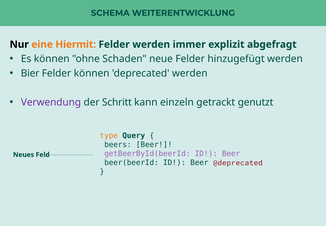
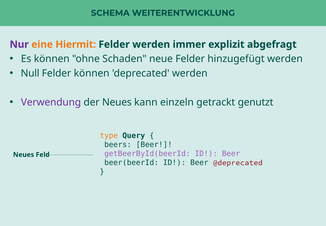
Nur colour: black -> purple
Bier: Bier -> Null
der Schritt: Schritt -> Neues
